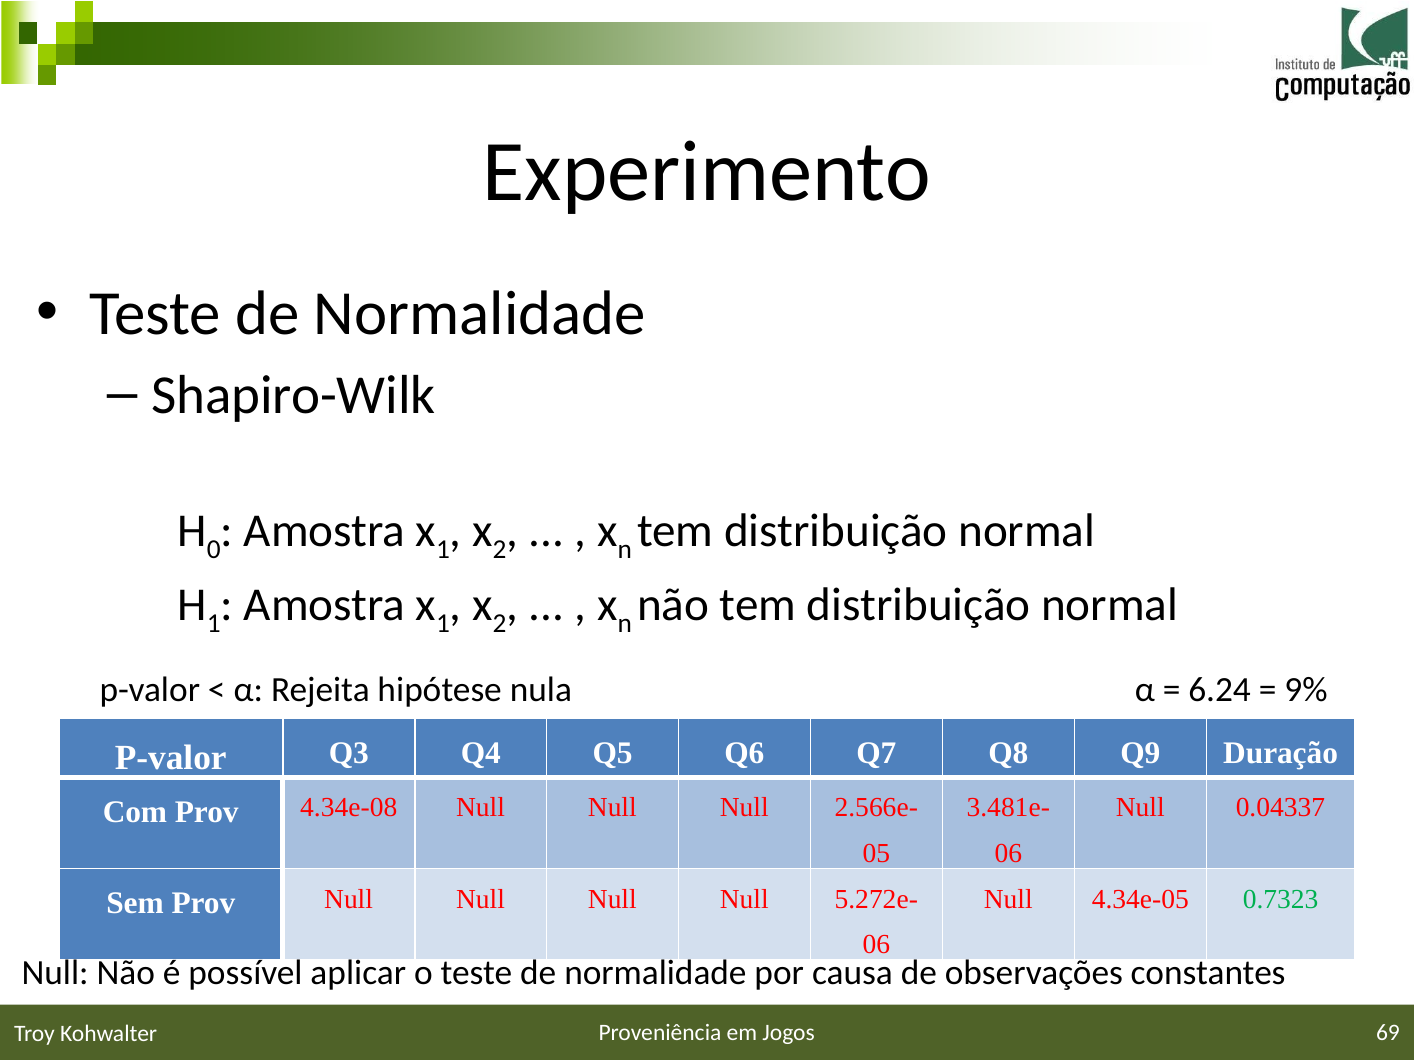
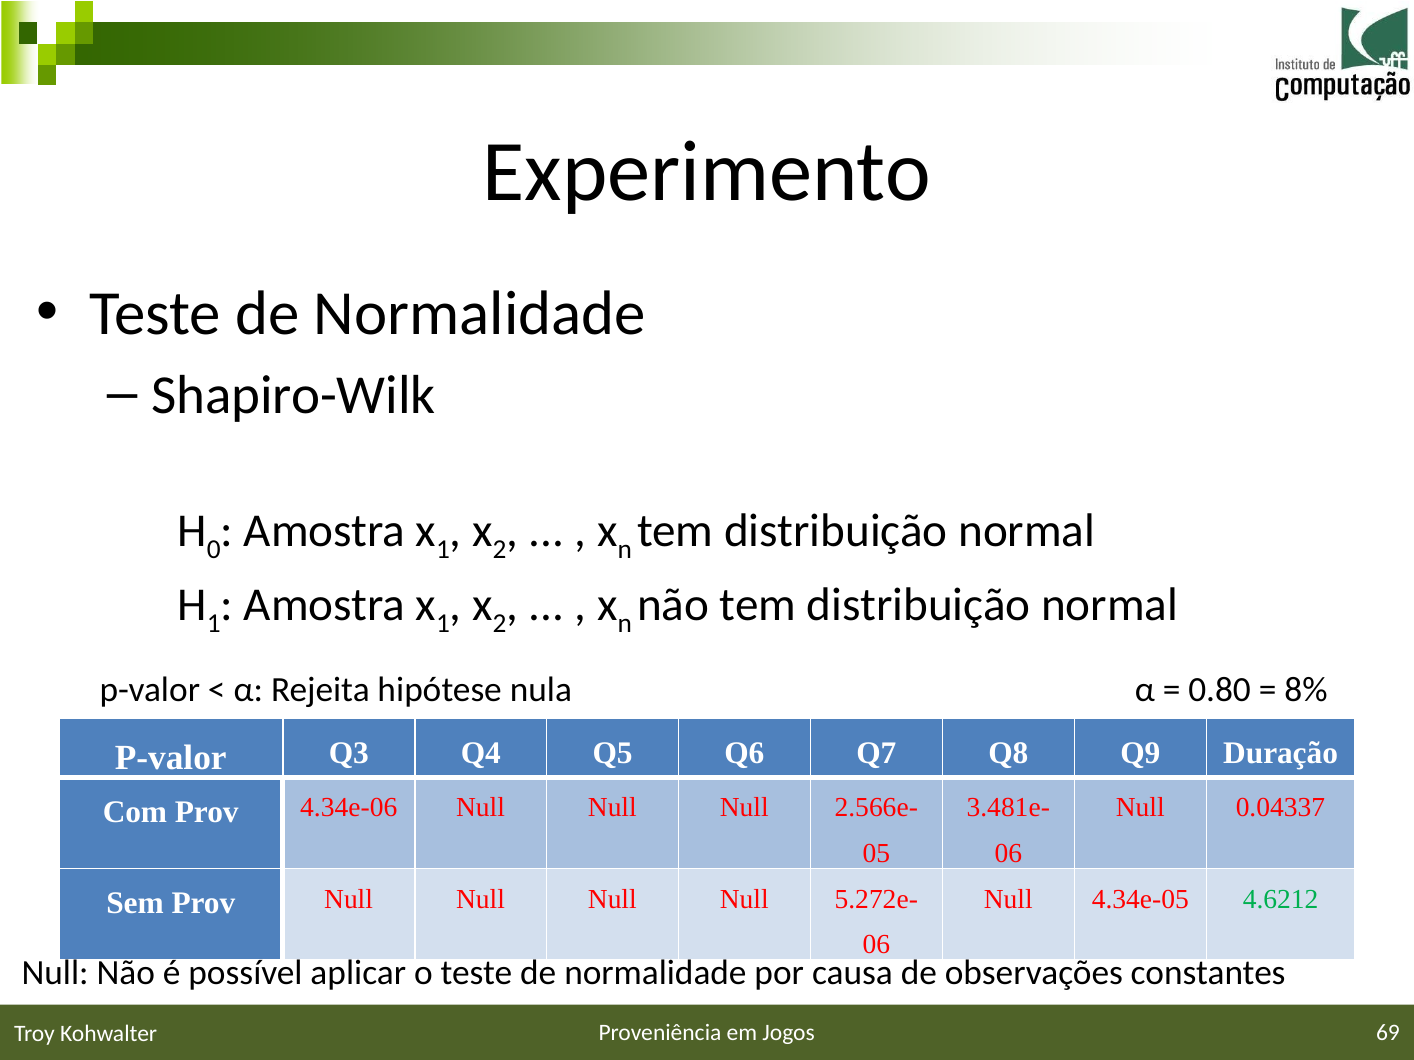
6.24: 6.24 -> 0.80
9%: 9% -> 8%
4.34e-08: 4.34e-08 -> 4.34e-06
0.7323: 0.7323 -> 4.6212
